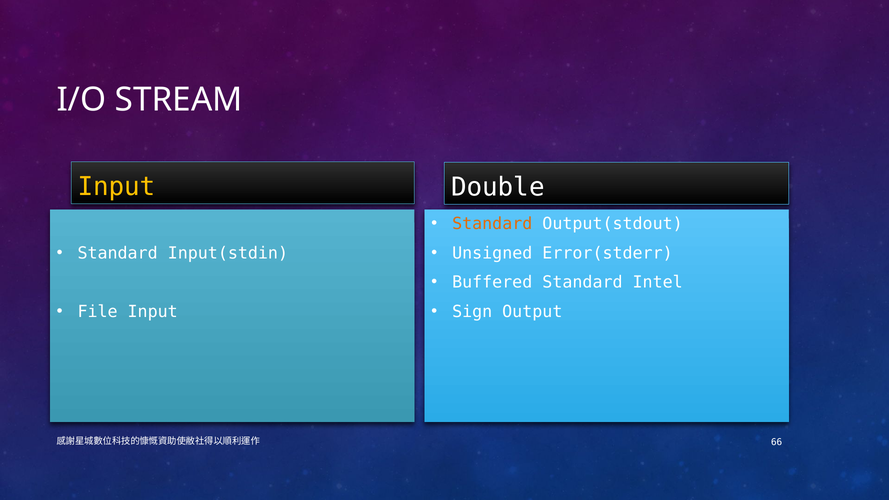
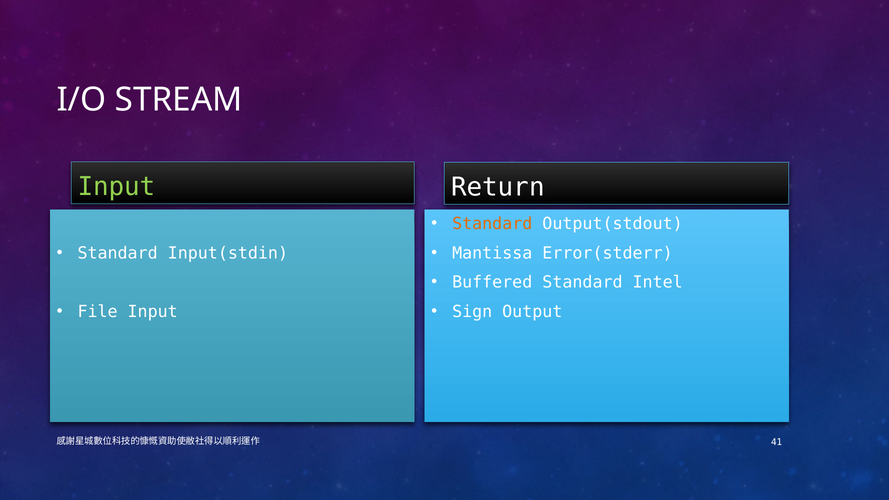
Input at (117, 187) colour: yellow -> light green
Double: Double -> Return
Unsigned: Unsigned -> Mantissa
66: 66 -> 41
